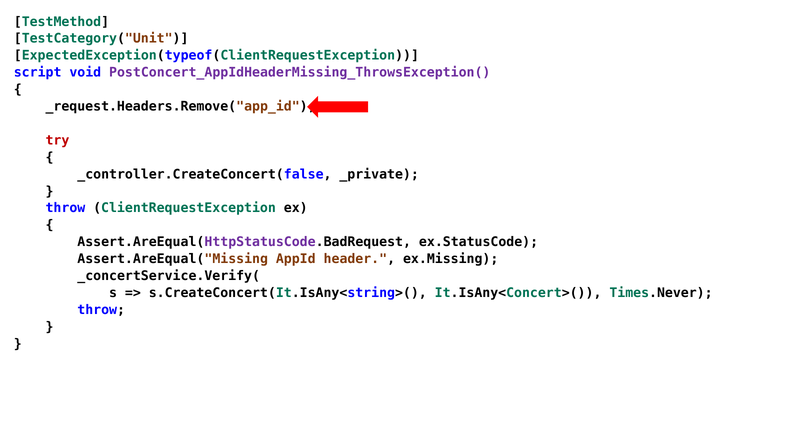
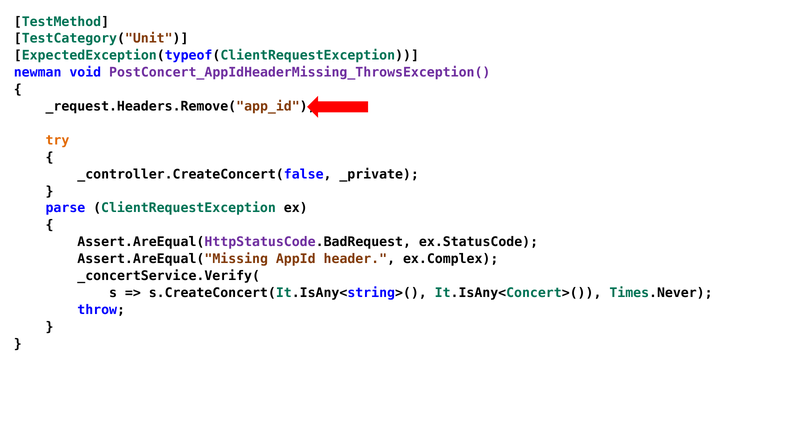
script: script -> newman
try colour: red -> orange
throw at (65, 208): throw -> parse
ex.Missing: ex.Missing -> ex.Complex
